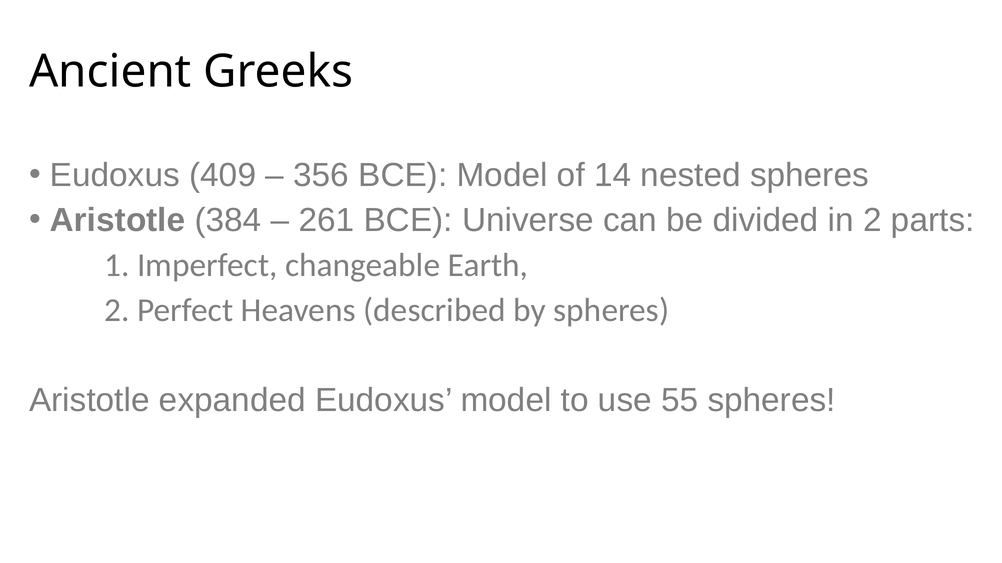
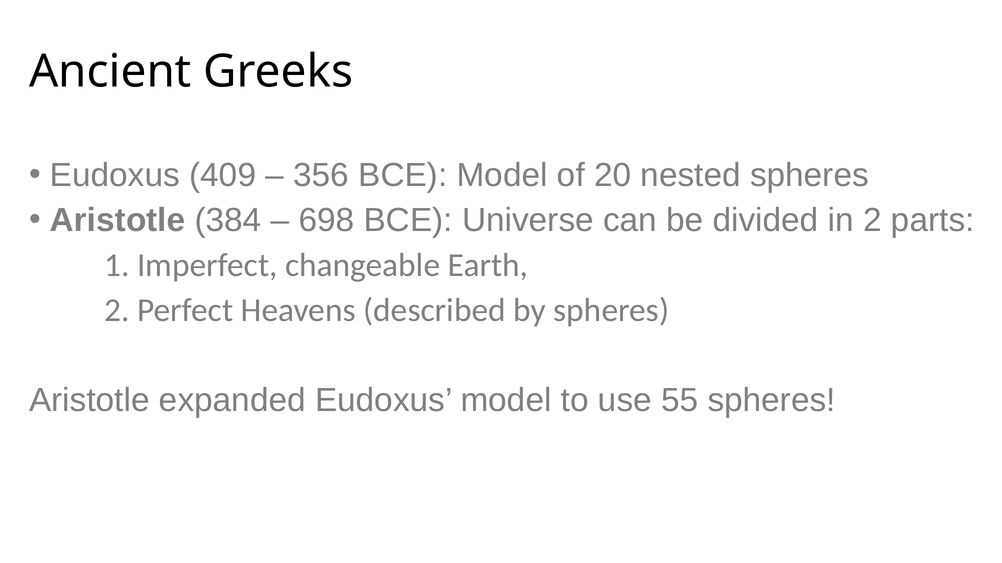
14: 14 -> 20
261: 261 -> 698
